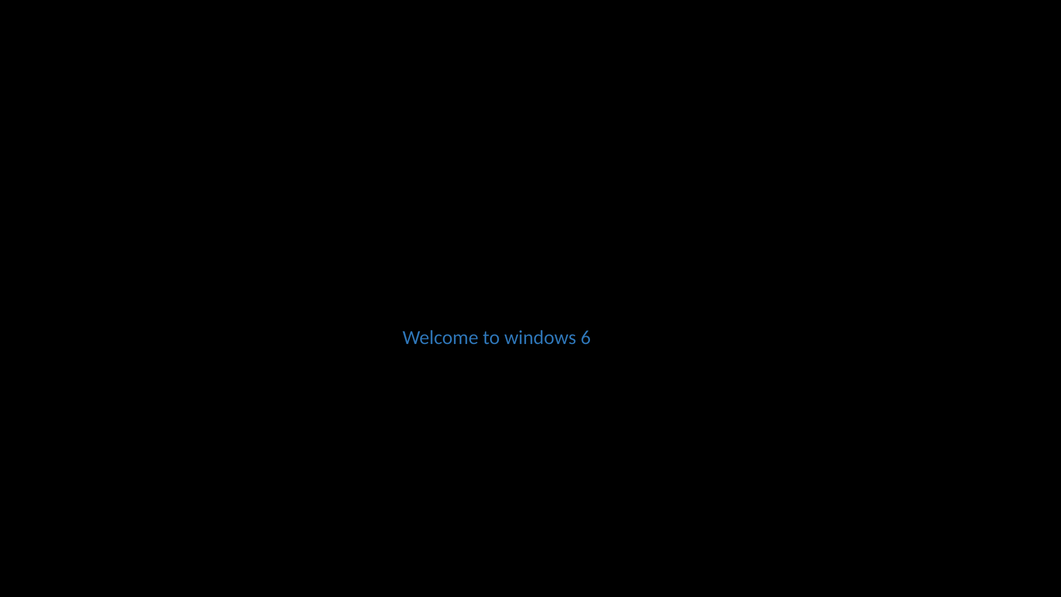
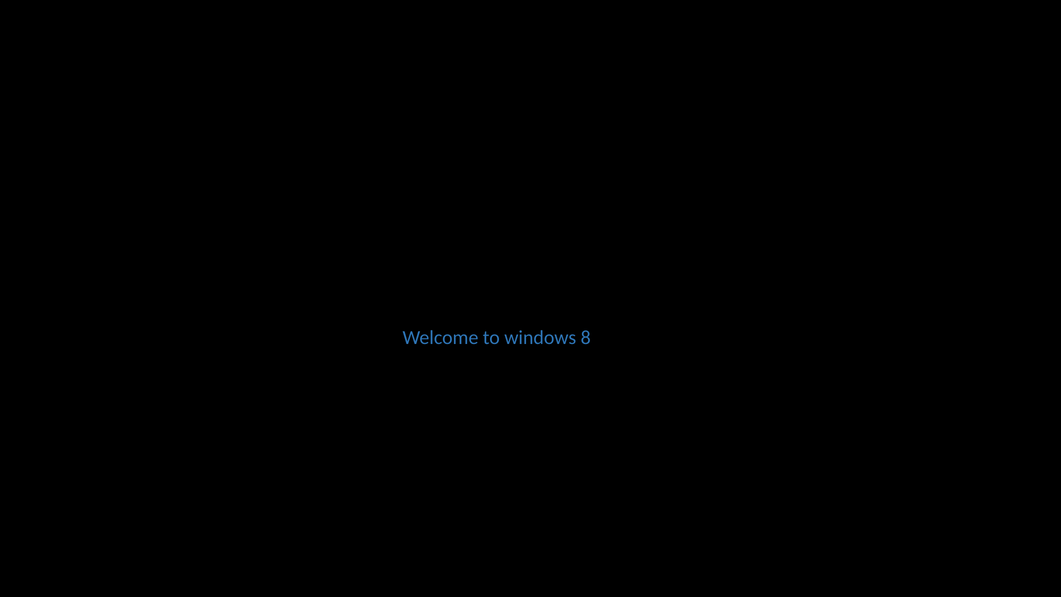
6: 6 -> 8
